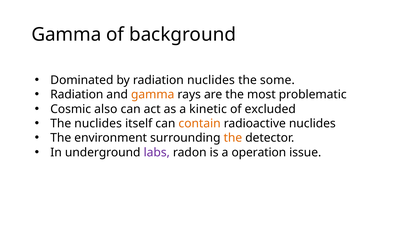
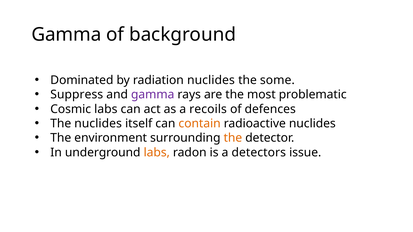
Radiation at (77, 95): Radiation -> Suppress
gamma at (153, 95) colour: orange -> purple
Cosmic also: also -> labs
kinetic: kinetic -> recoils
excluded: excluded -> defences
labs at (157, 153) colour: purple -> orange
operation: operation -> detectors
